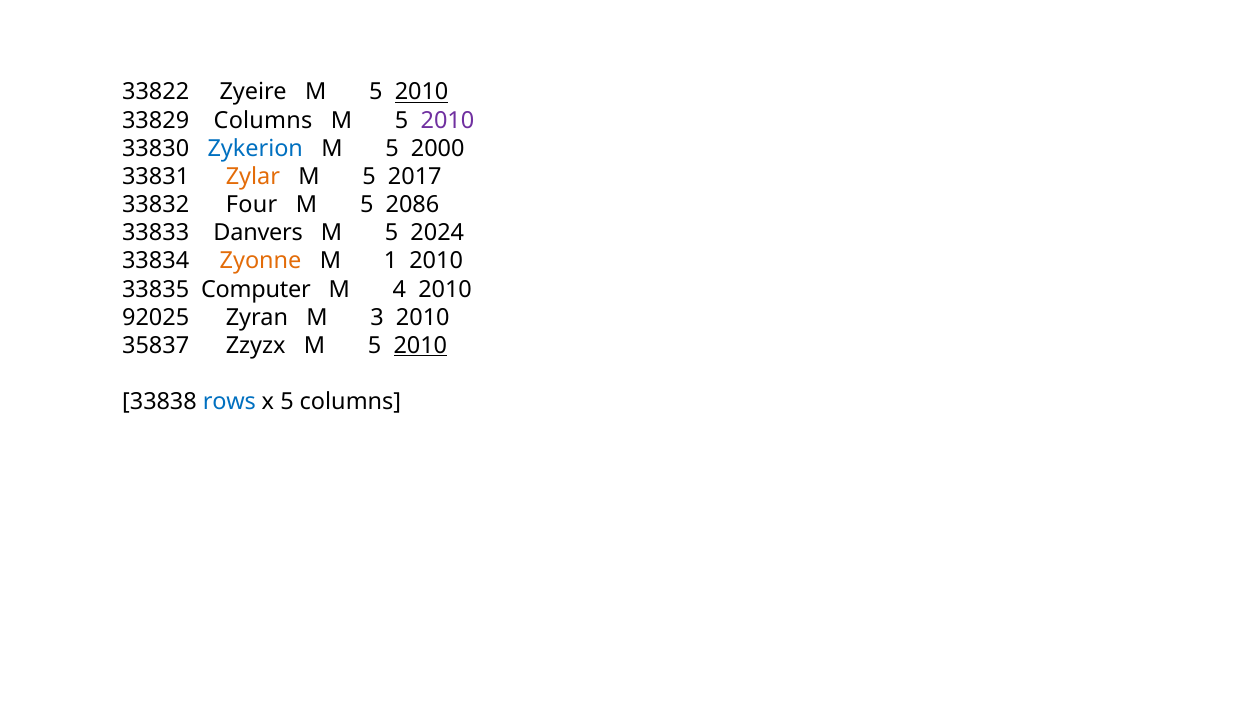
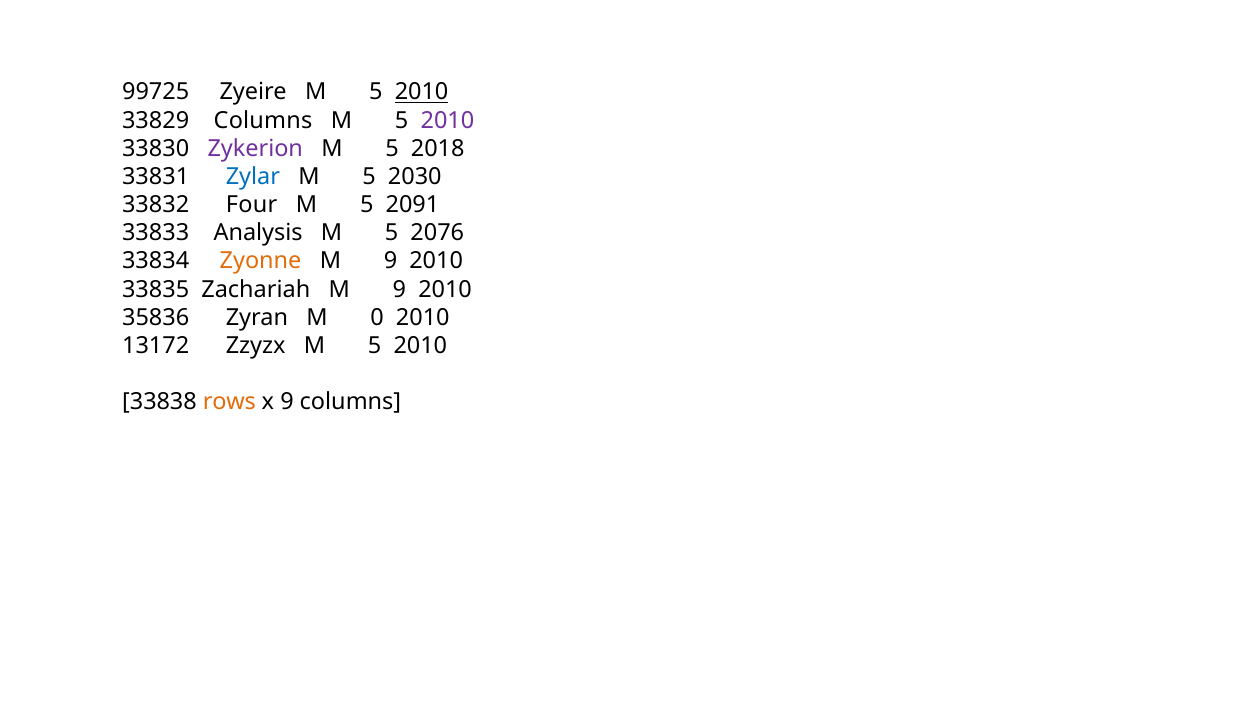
33822: 33822 -> 99725
Zykerion colour: blue -> purple
2000: 2000 -> 2018
Zylar colour: orange -> blue
2017: 2017 -> 2030
2086: 2086 -> 2091
Danvers: Danvers -> Analysis
2024: 2024 -> 2076
1 at (390, 261): 1 -> 9
Computer: Computer -> Zachariah
4 at (399, 289): 4 -> 9
92025: 92025 -> 35836
3: 3 -> 0
35837: 35837 -> 13172
2010 at (420, 346) underline: present -> none
rows colour: blue -> orange
x 5: 5 -> 9
